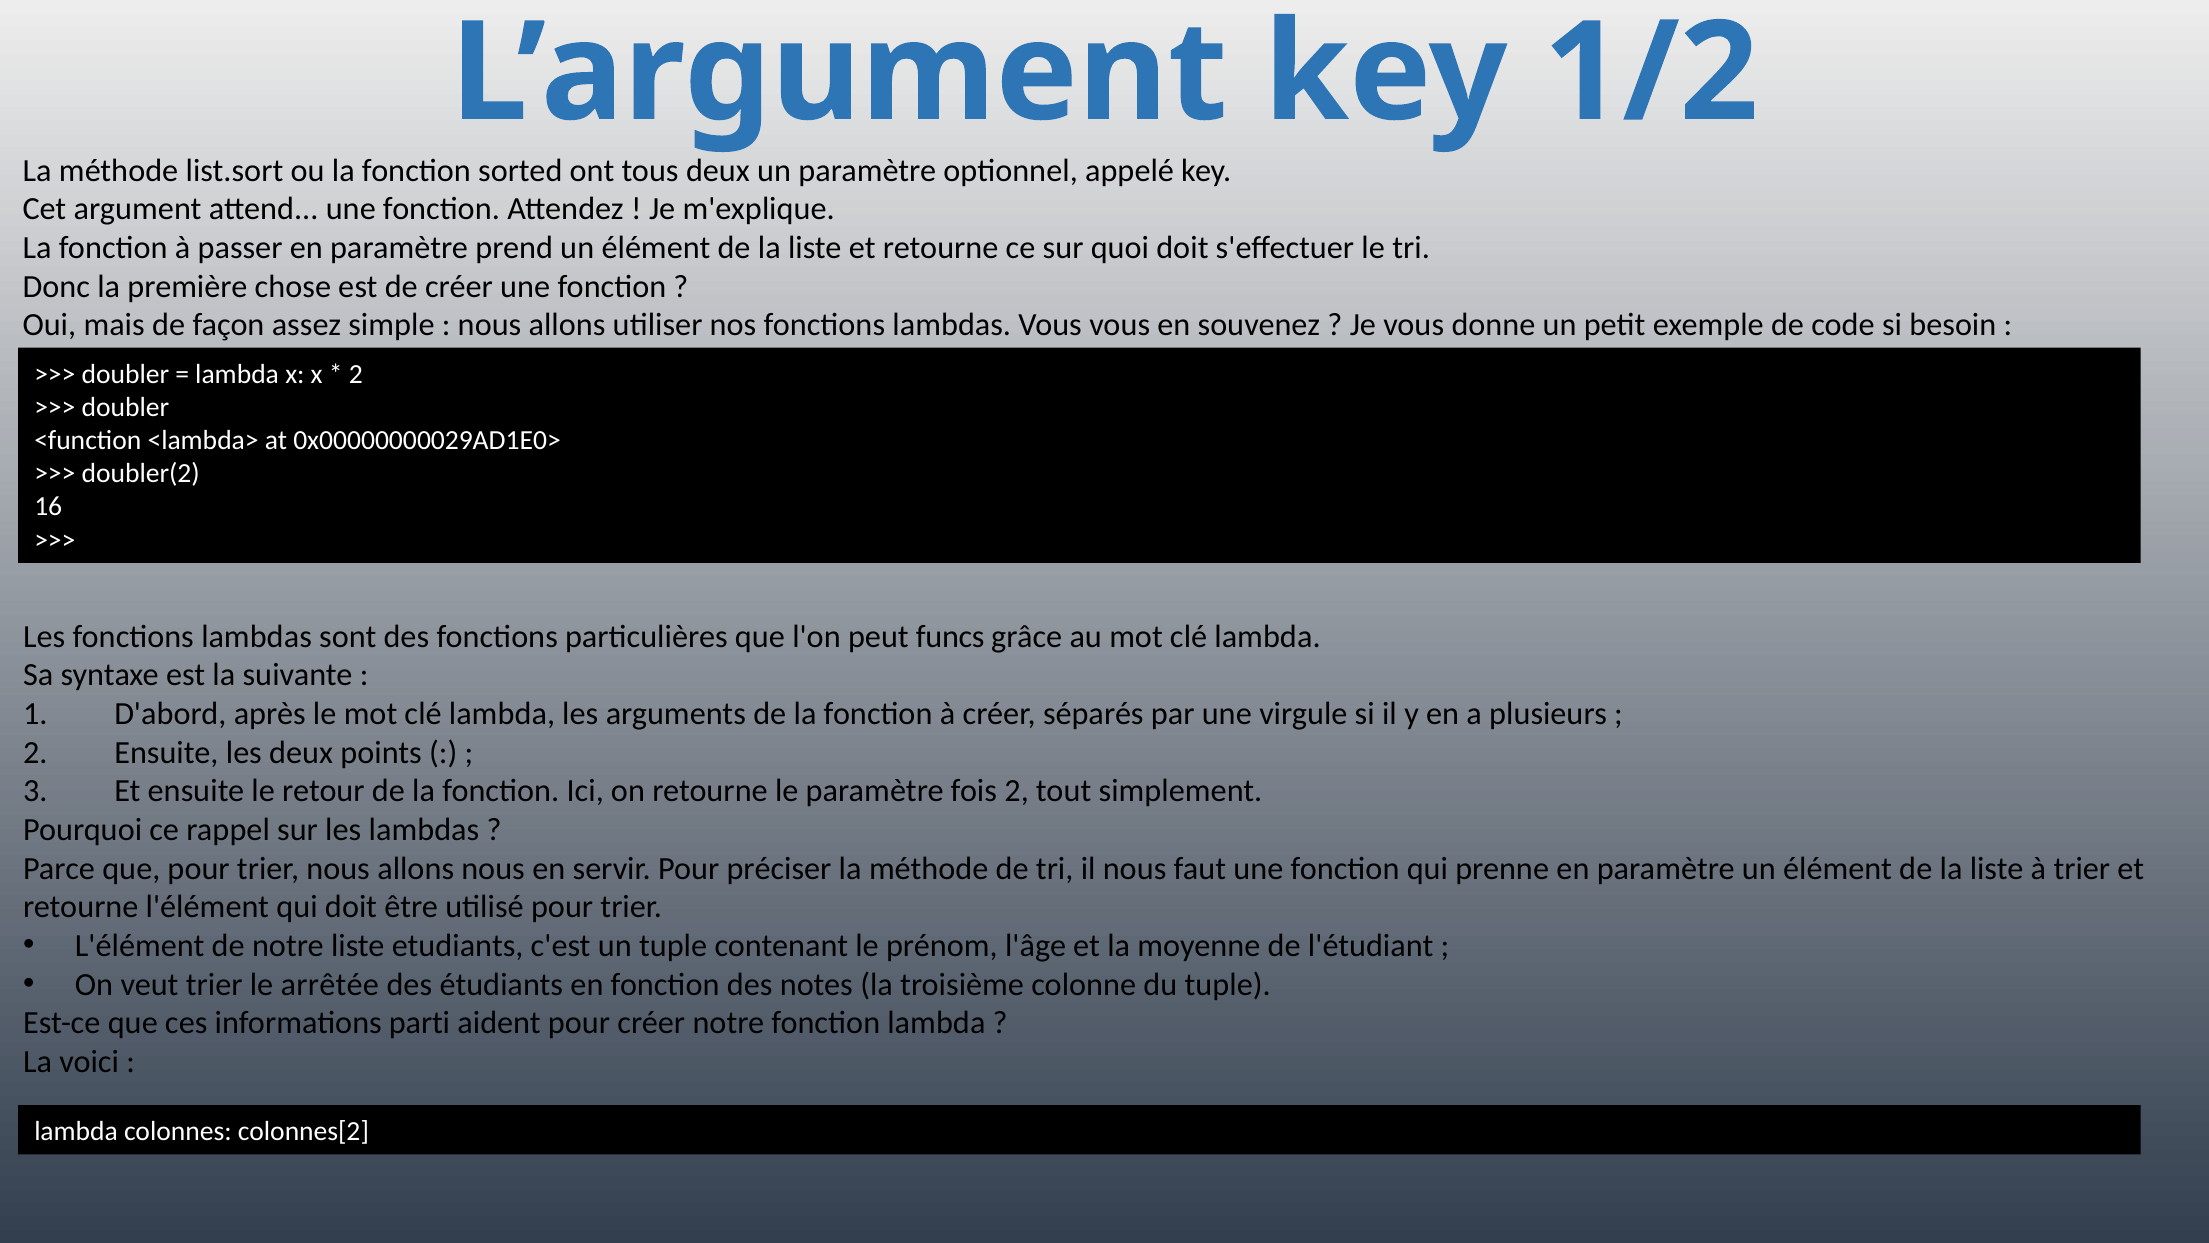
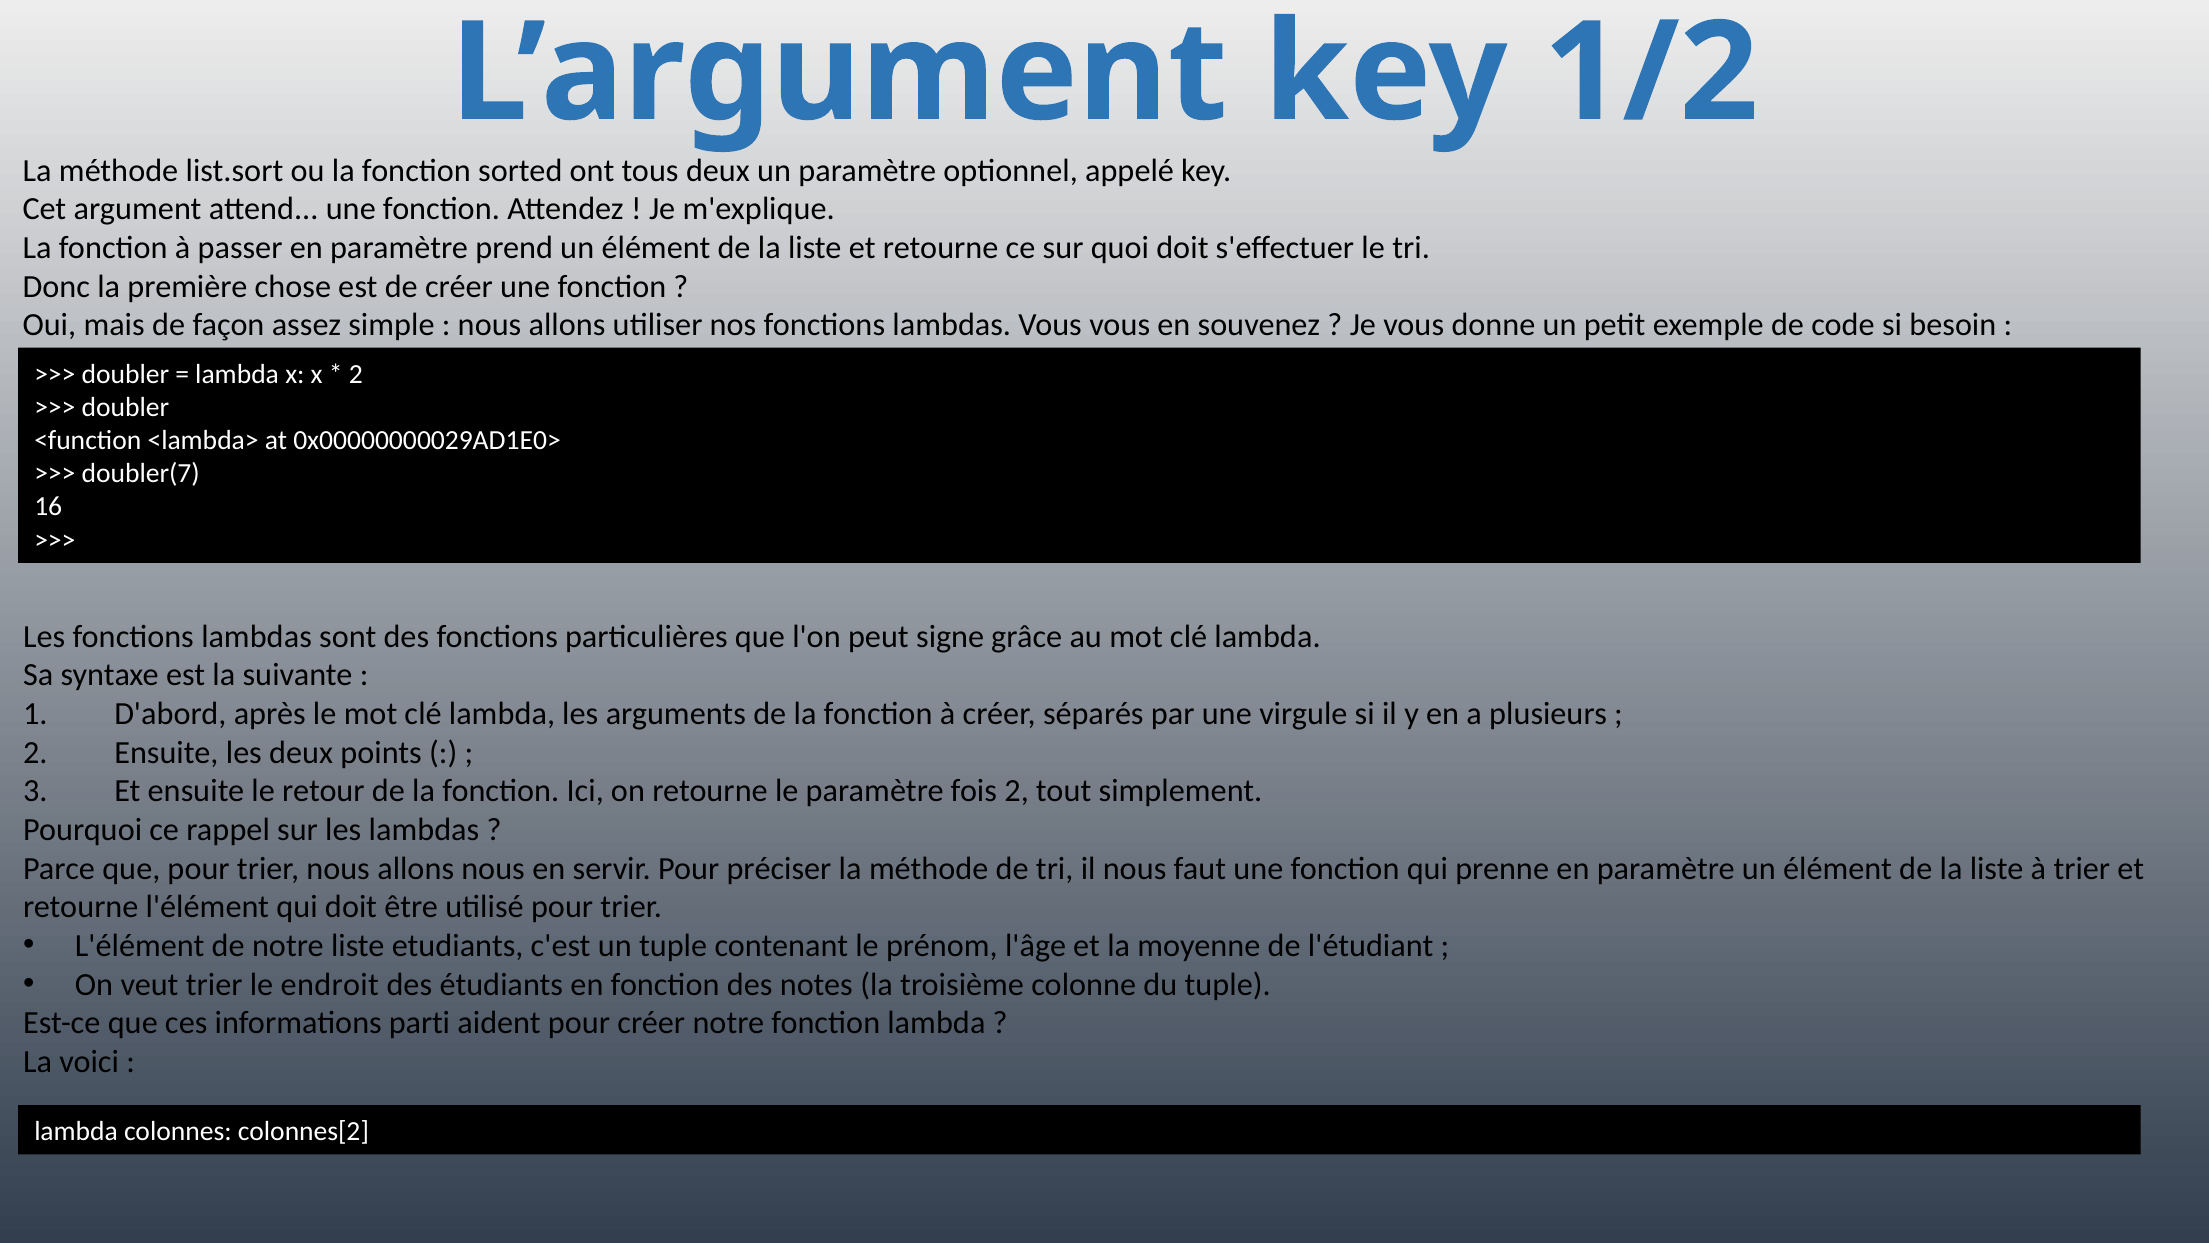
doubler(2: doubler(2 -> doubler(7
funcs: funcs -> signe
arrêtée: arrêtée -> endroit
